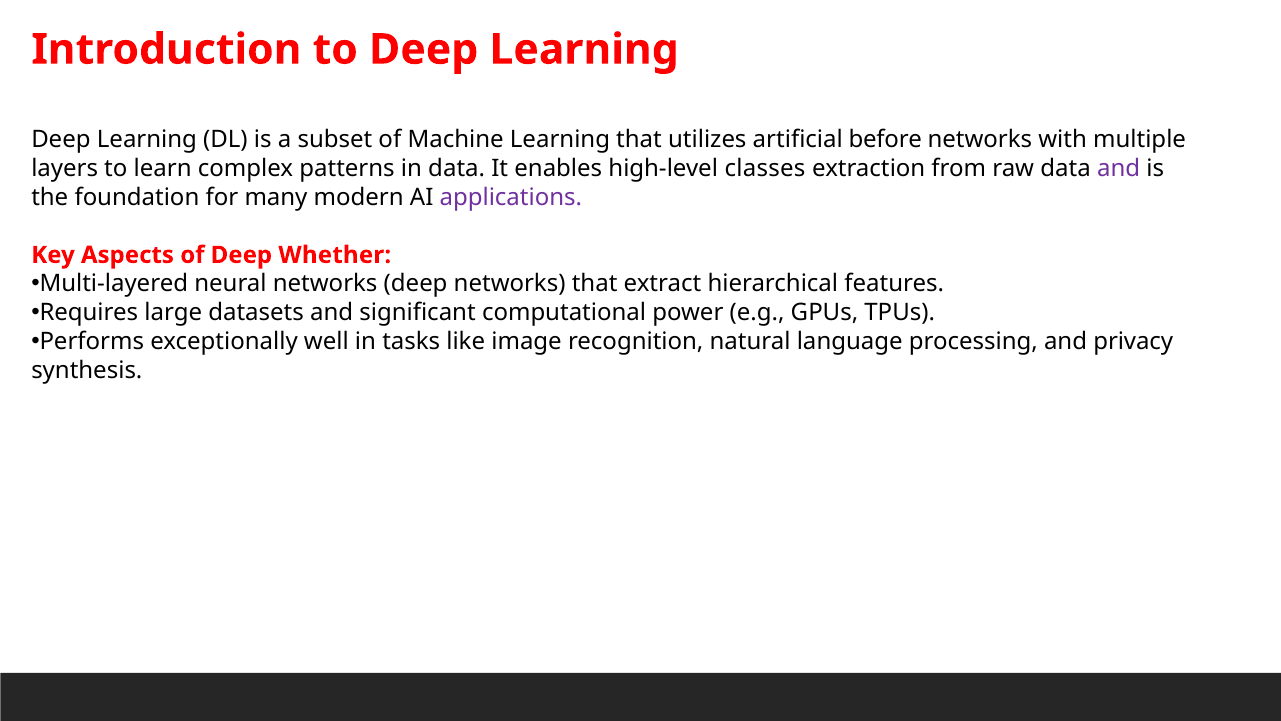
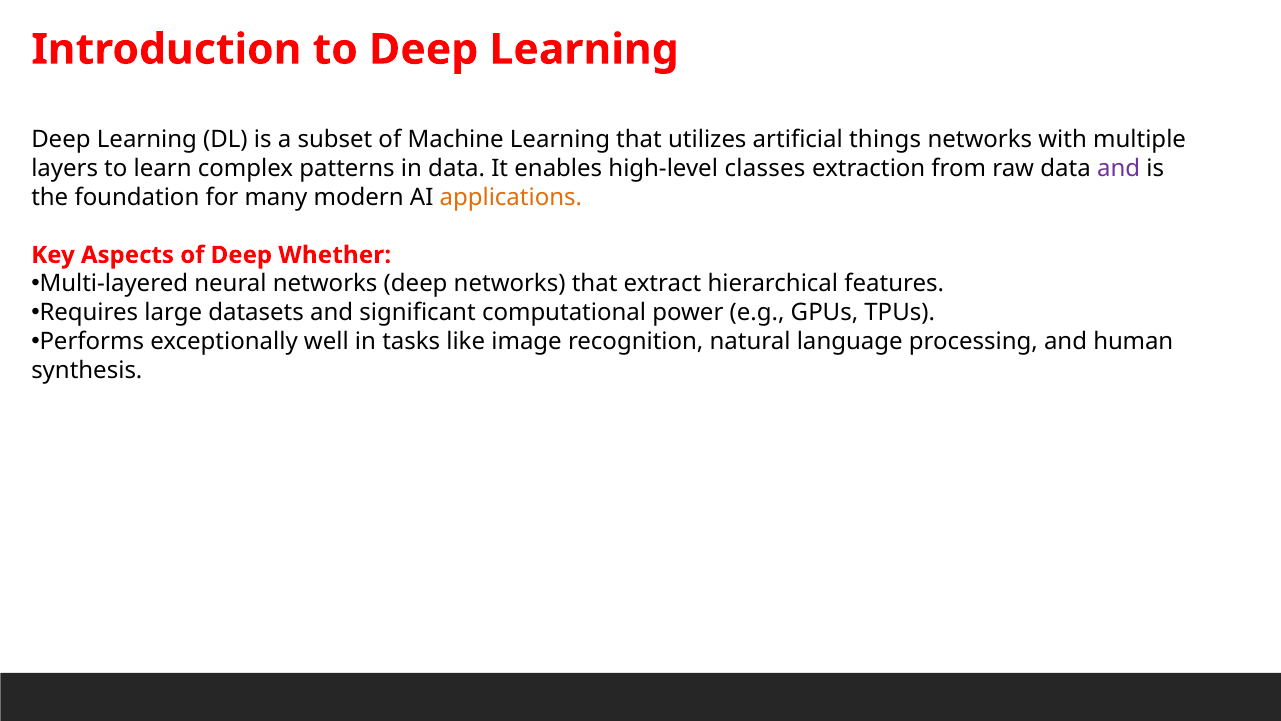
before: before -> things
applications colour: purple -> orange
privacy: privacy -> human
